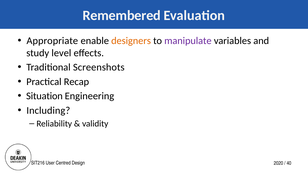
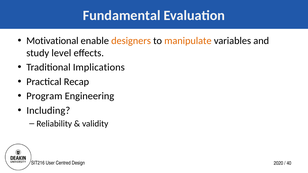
Remembered: Remembered -> Fundamental
Appropriate: Appropriate -> Motivational
manipulate colour: purple -> orange
Screenshots: Screenshots -> Implications
Situation: Situation -> Program
